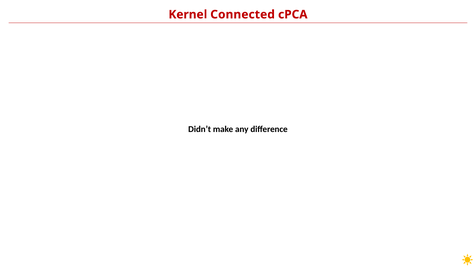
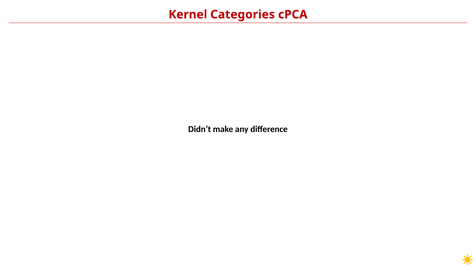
Connected: Connected -> Categories
